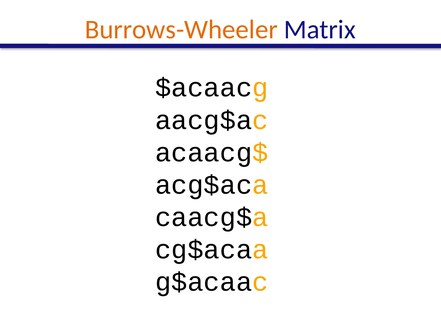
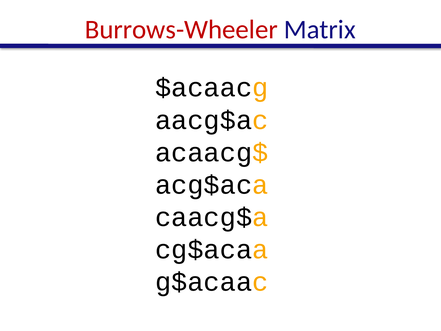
Burrows-Wheeler colour: orange -> red
